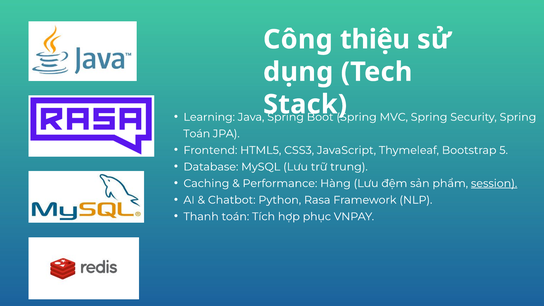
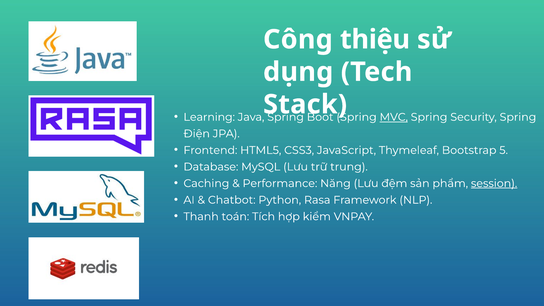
MVC underline: none -> present
Toán at (197, 134): Toán -> Điện
Hàng: Hàng -> Năng
phục: phục -> kiểm
